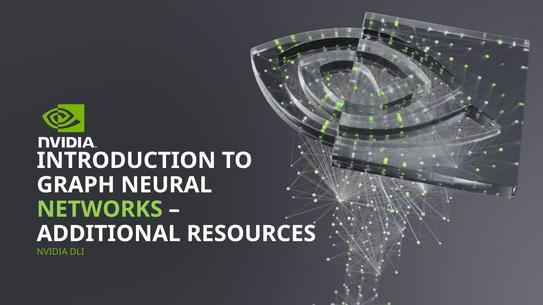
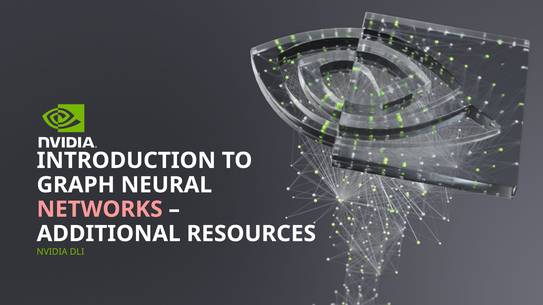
NETWORKS colour: light green -> pink
